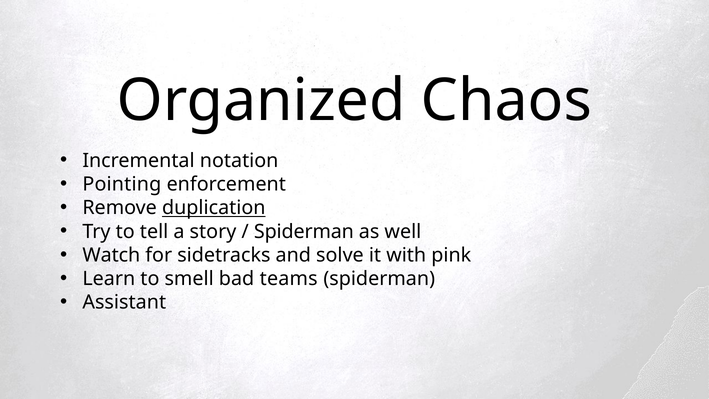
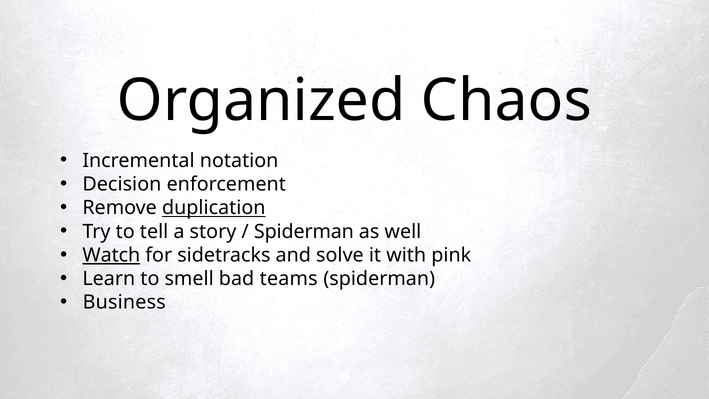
Pointing: Pointing -> Decision
Watch underline: none -> present
Assistant: Assistant -> Business
